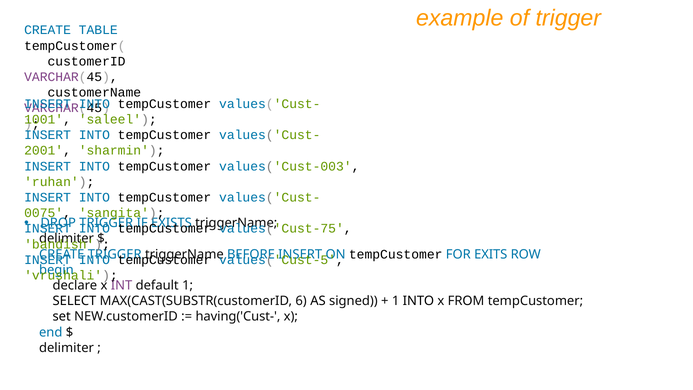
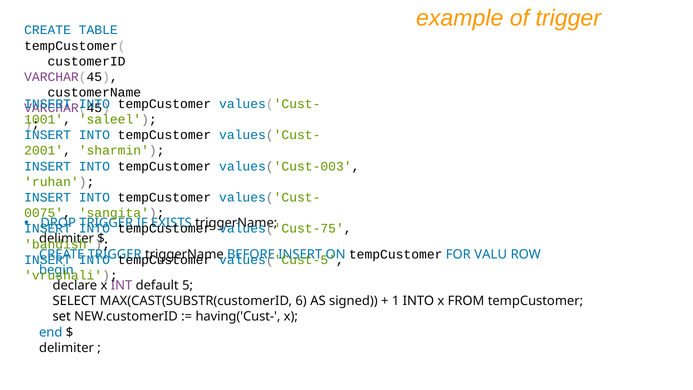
EXITS: EXITS -> VALU
default 1: 1 -> 5
